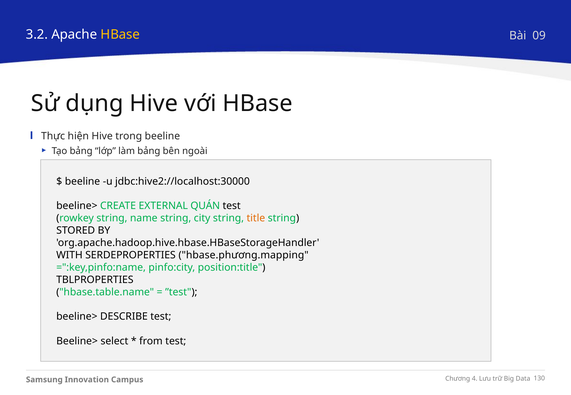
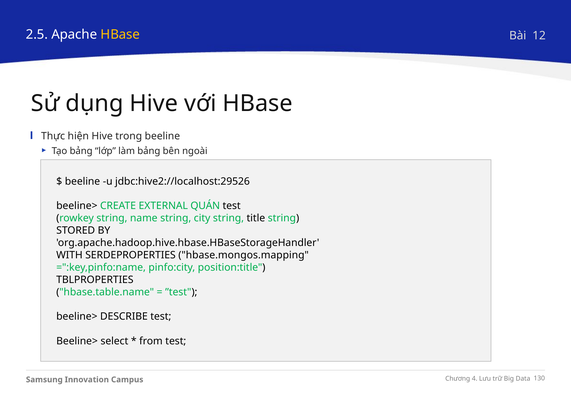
3.2: 3.2 -> 2.5
09: 09 -> 12
jdbc:hive2://localhost:30000: jdbc:hive2://localhost:30000 -> jdbc:hive2://localhost:29526
title colour: orange -> black
hbase.phương.mapping: hbase.phương.mapping -> hbase.mongos.mapping
